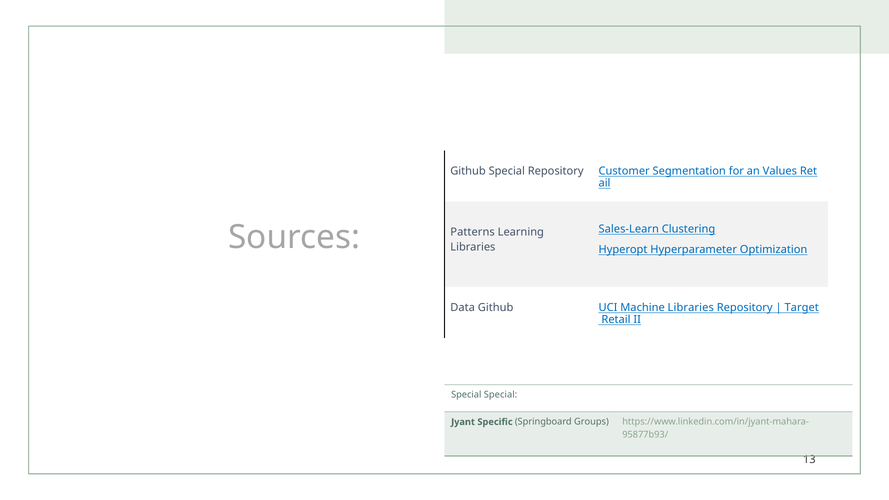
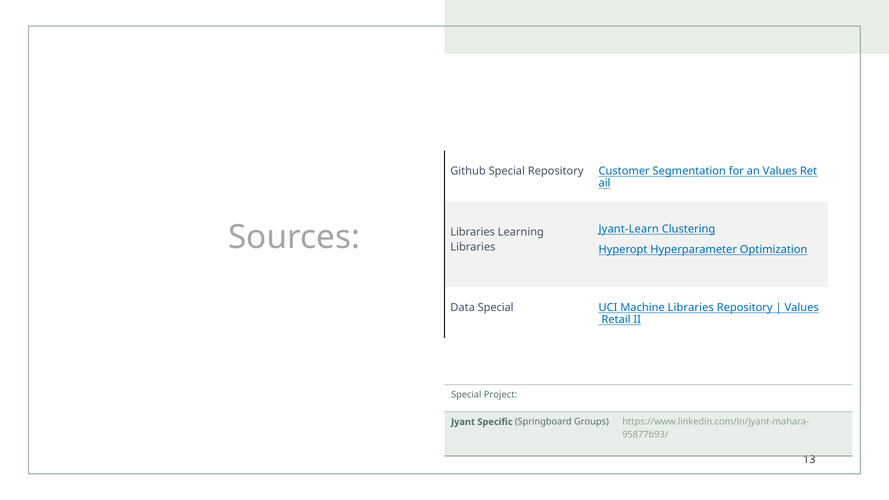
Sales-Learn: Sales-Learn -> Jyant-Learn
Patterns at (473, 232): Patterns -> Libraries
Data Github: Github -> Special
Target at (802, 308): Target -> Values
Special Special: Special -> Project
